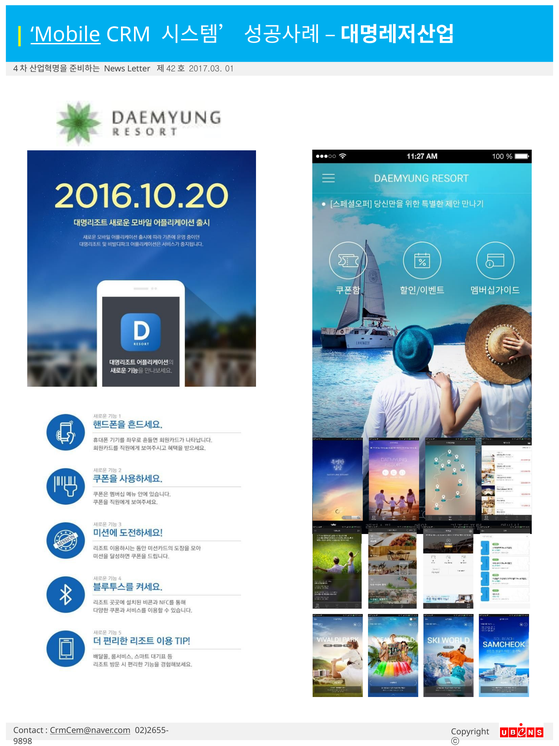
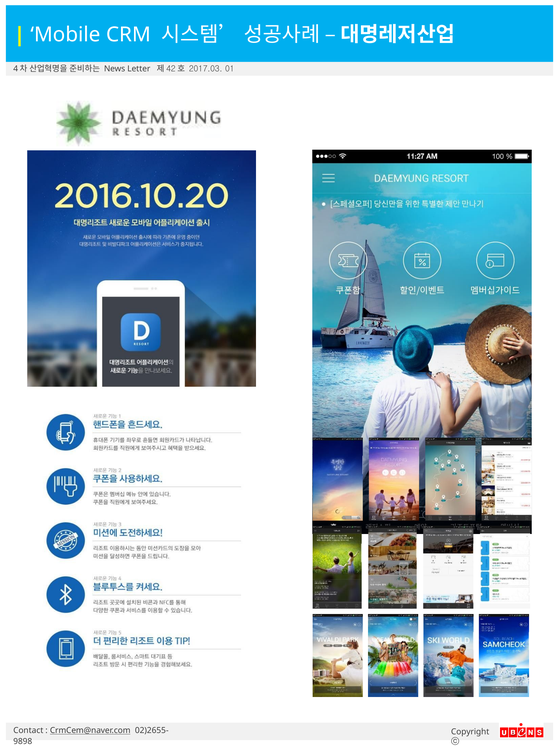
Mobile underline: present -> none
